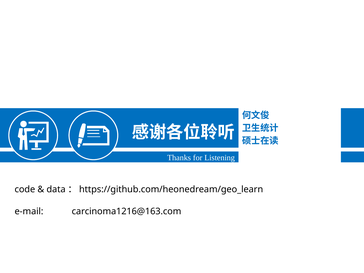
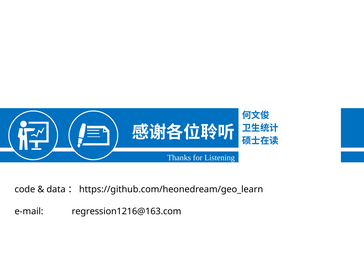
carcinoma1216@163.com: carcinoma1216@163.com -> regression1216@163.com
